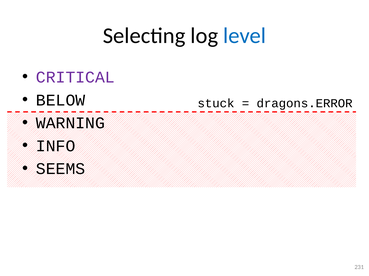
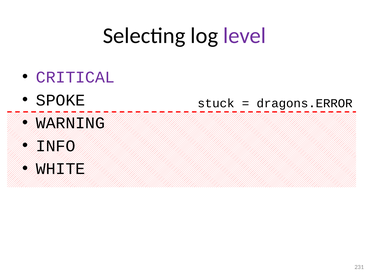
level at (245, 36) colour: blue -> purple
BELOW: BELOW -> SPOKE
SEEMS: SEEMS -> WHITE
